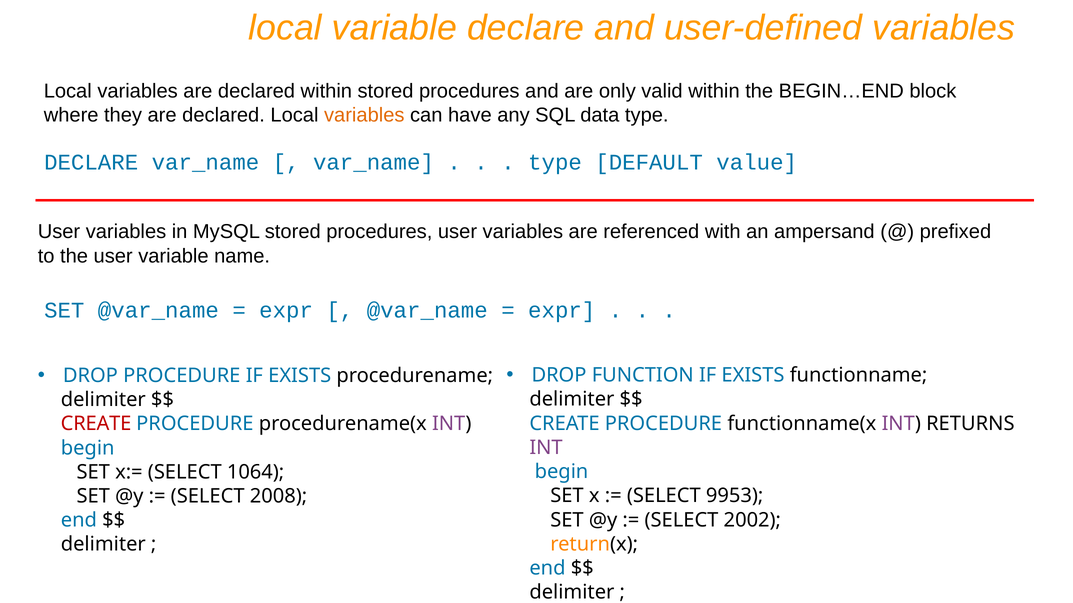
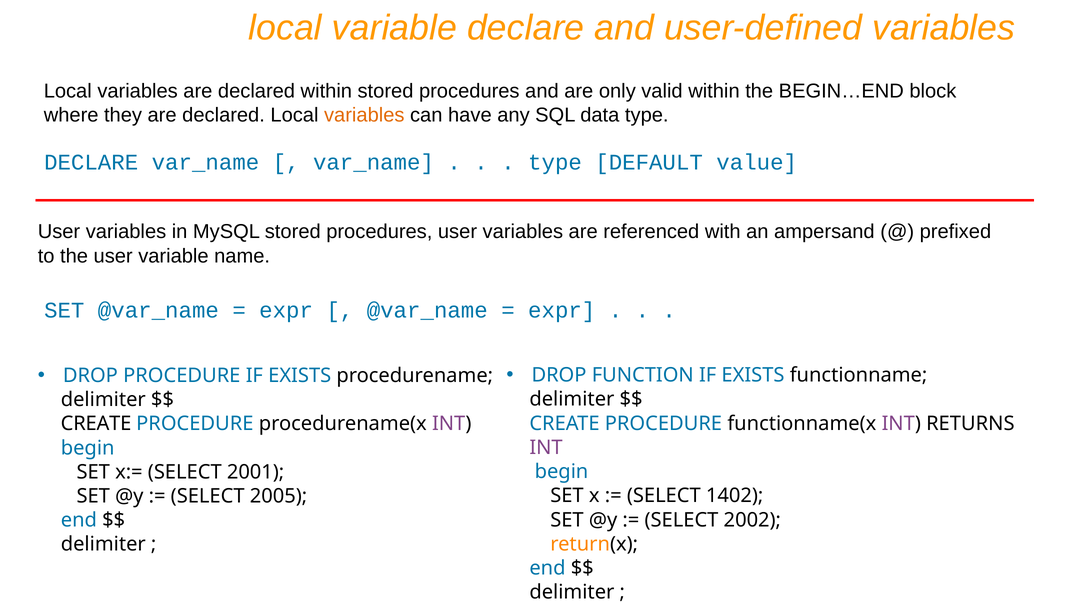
CREATE at (96, 424) colour: red -> black
1064: 1064 -> 2001
9953: 9953 -> 1402
2008: 2008 -> 2005
